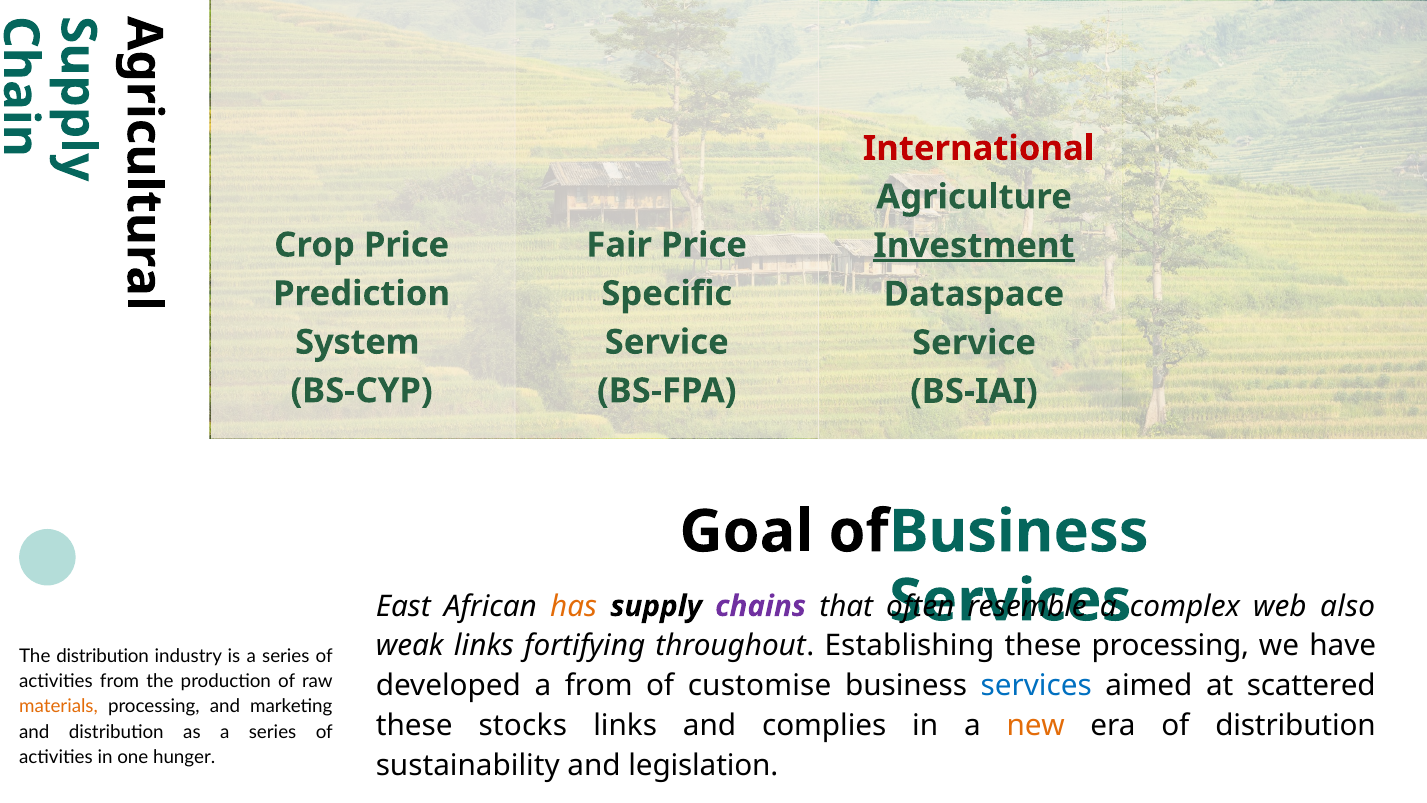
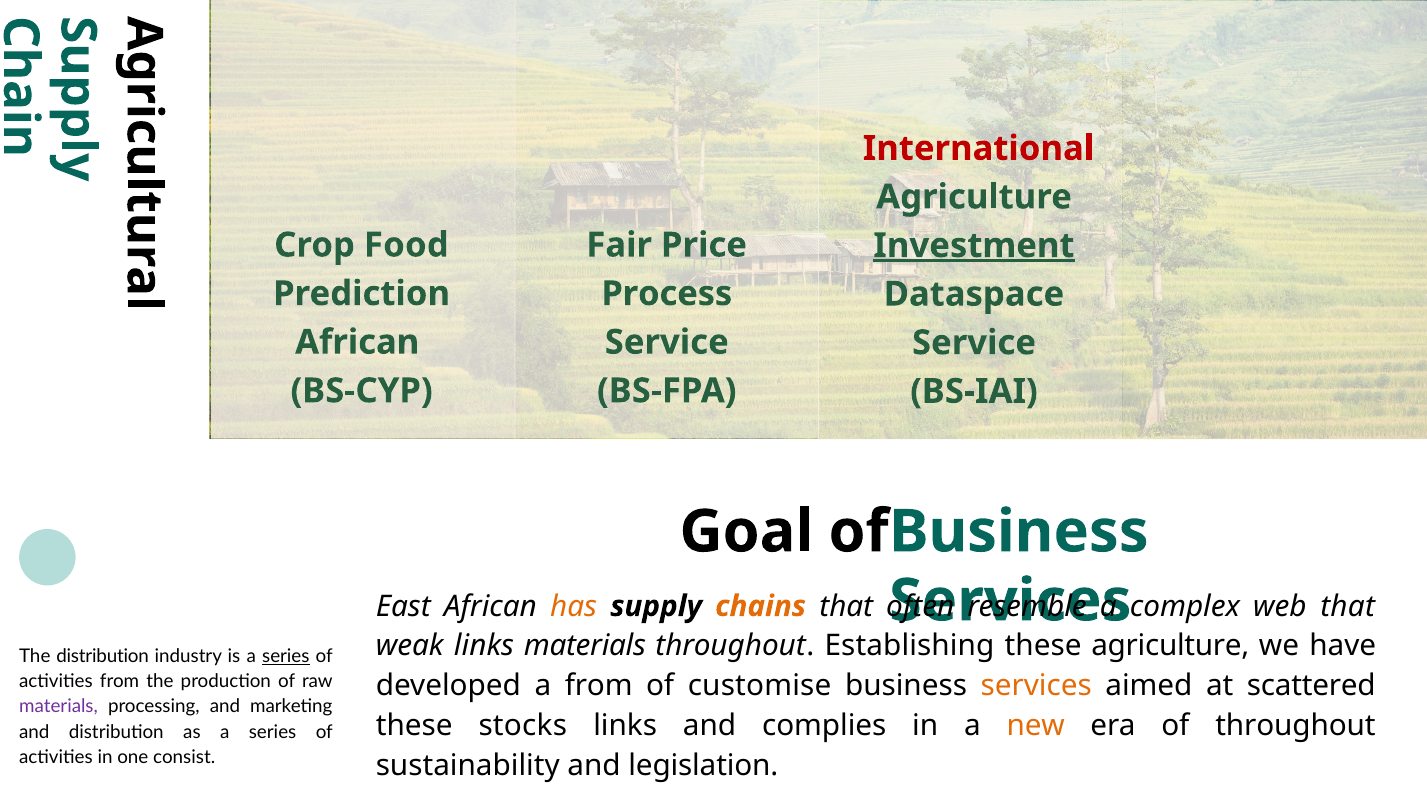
Crop Price: Price -> Food
Specific: Specific -> Process
System at (357, 342): System -> African
chains colour: purple -> orange
web also: also -> that
links fortifying: fortifying -> materials
processing at (1170, 646): processing -> agriculture
series at (286, 656) underline: none -> present
services at (1036, 686) colour: blue -> orange
materials at (59, 706) colour: orange -> purple
of distribution: distribution -> throughout
hunger: hunger -> consist
